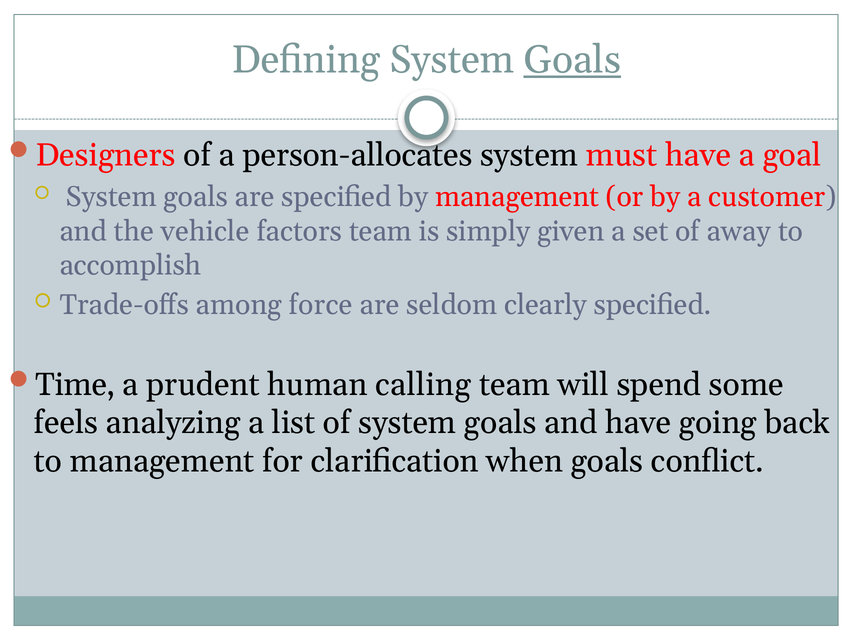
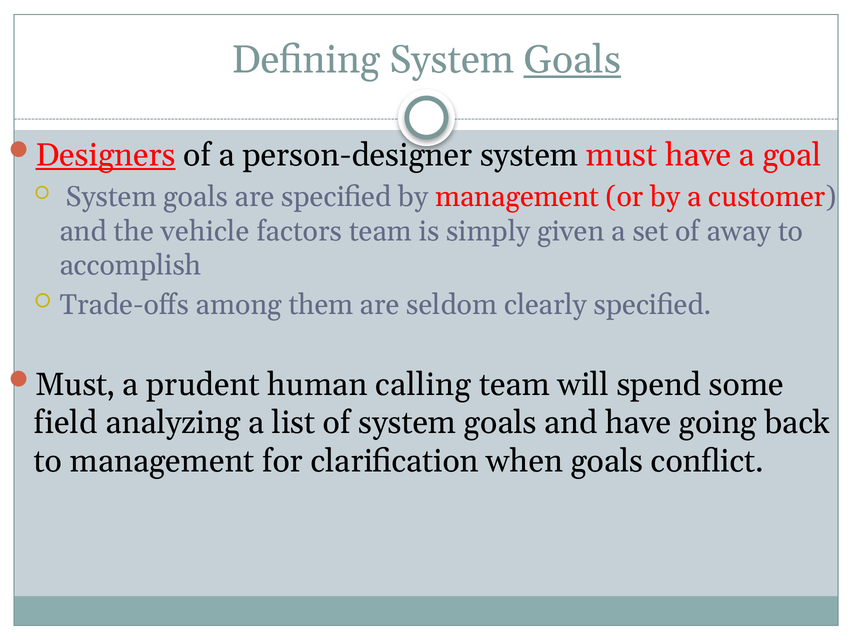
Designers underline: none -> present
person-allocates: person-allocates -> person-designer
force: force -> them
Time at (75, 384): Time -> Must
feels: feels -> field
